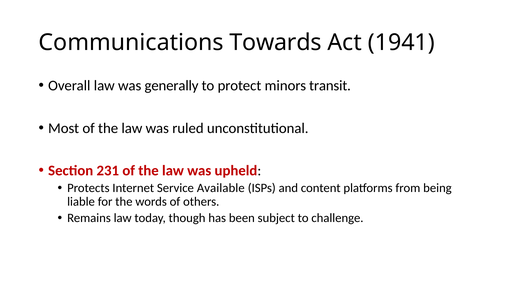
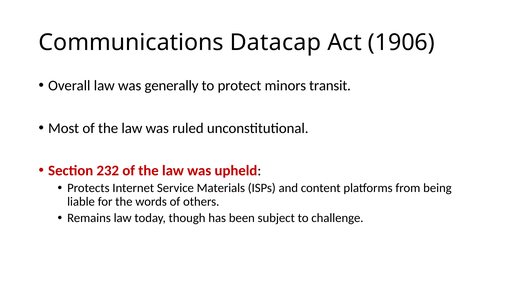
Towards: Towards -> Datacap
1941: 1941 -> 1906
231: 231 -> 232
Available: Available -> Materials
